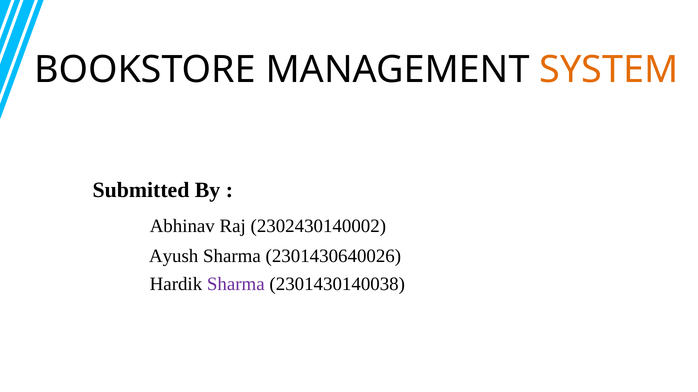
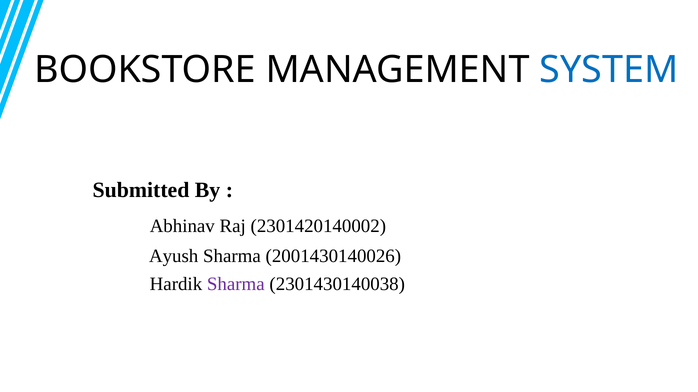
SYSTEM colour: orange -> blue
2302430140002: 2302430140002 -> 2301420140002
2301430640026: 2301430640026 -> 2001430140026
